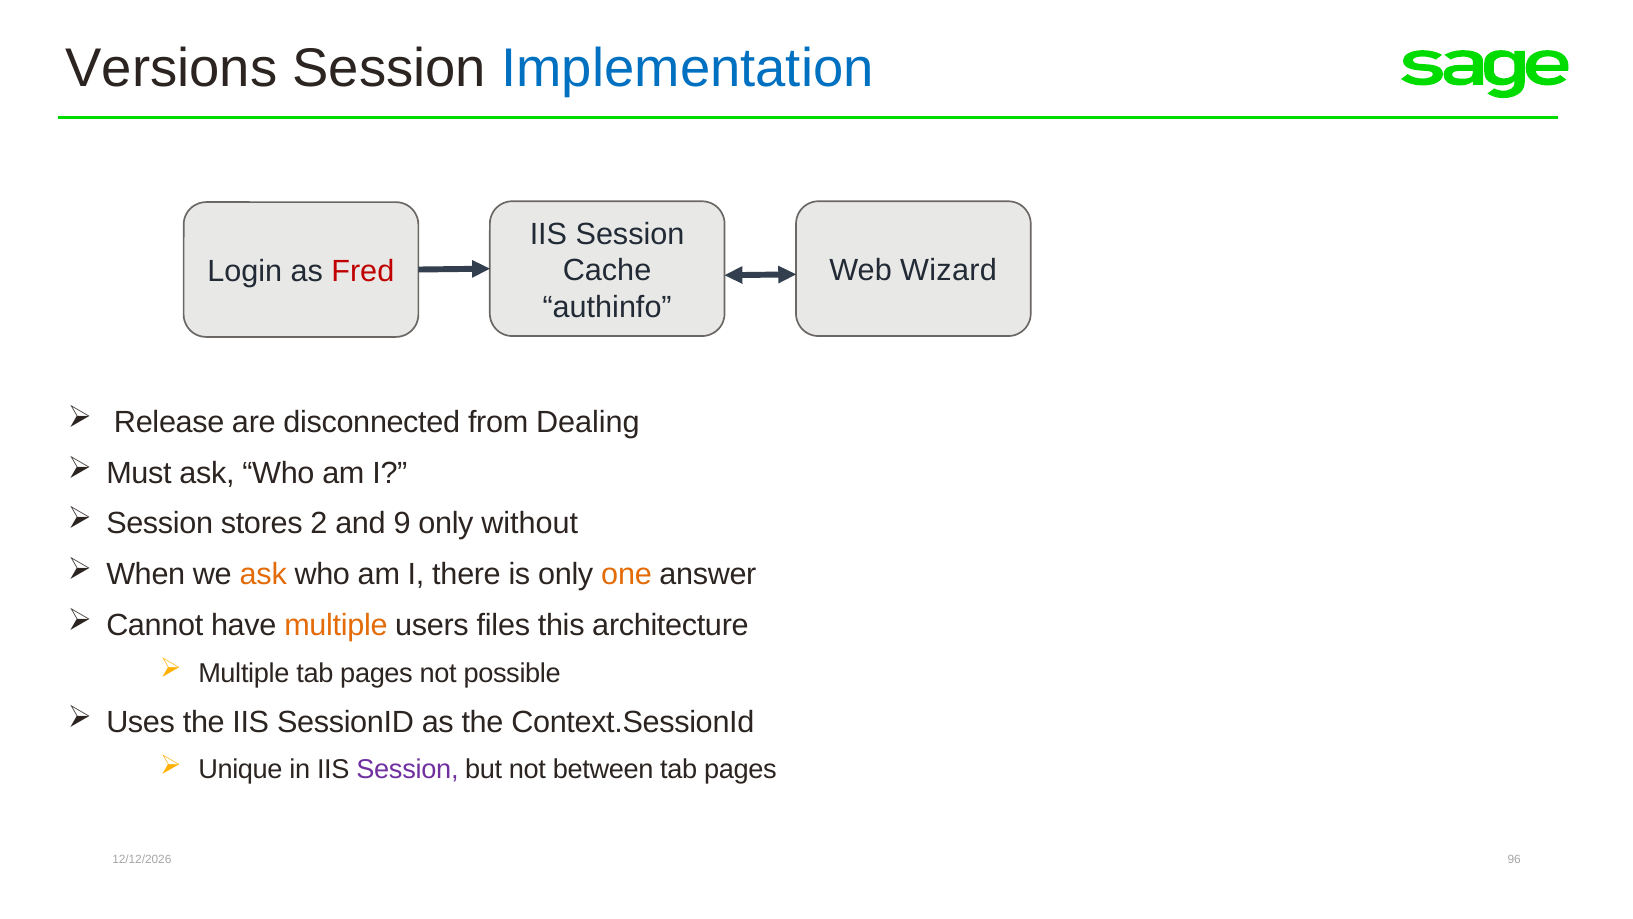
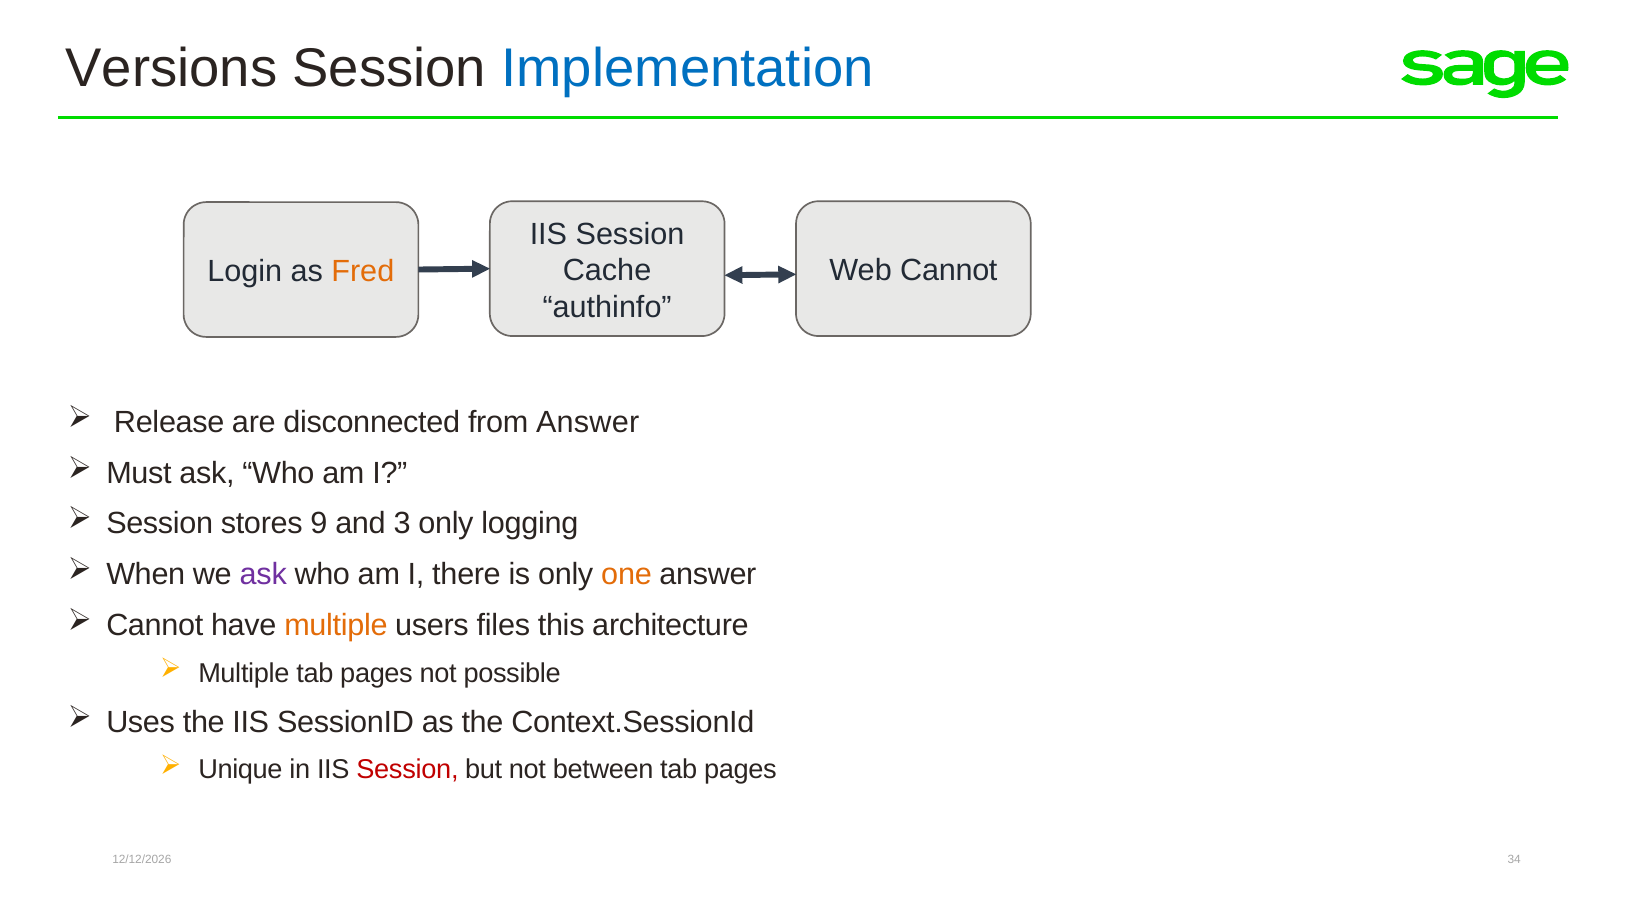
Web Wizard: Wizard -> Cannot
Fred colour: red -> orange
from Dealing: Dealing -> Answer
2: 2 -> 9
9: 9 -> 3
without: without -> logging
ask at (263, 574) colour: orange -> purple
Session at (407, 770) colour: purple -> red
96: 96 -> 34
